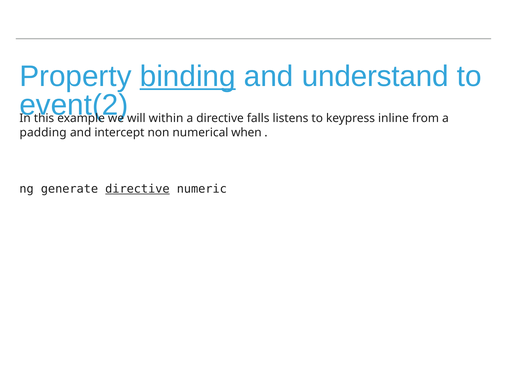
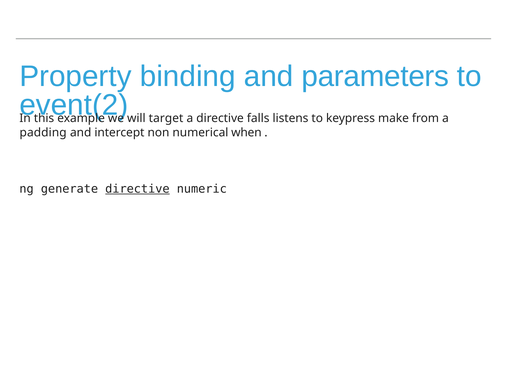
binding underline: present -> none
understand: understand -> parameters
within: within -> target
inline: inline -> make
